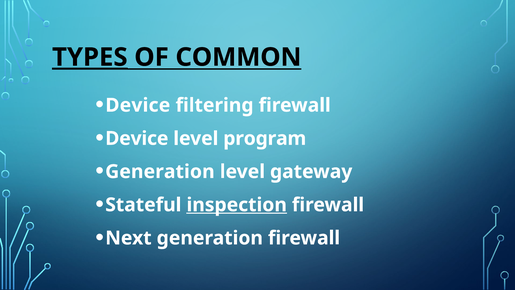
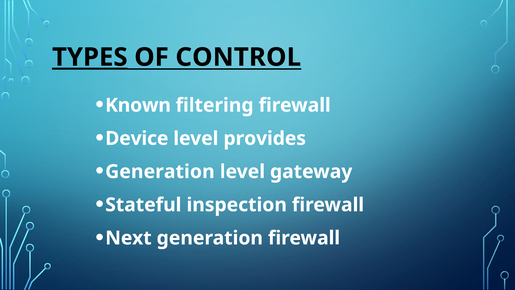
COMMON: COMMON -> CONTROL
Device at (138, 105): Device -> Known
program: program -> provides
inspection underline: present -> none
